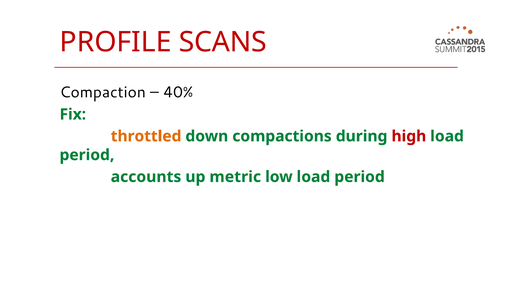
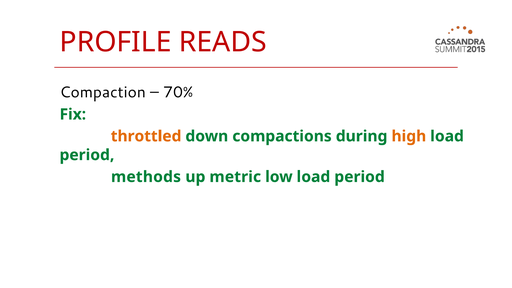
SCANS: SCANS -> READS
40%: 40% -> 70%
high colour: red -> orange
accounts: accounts -> methods
